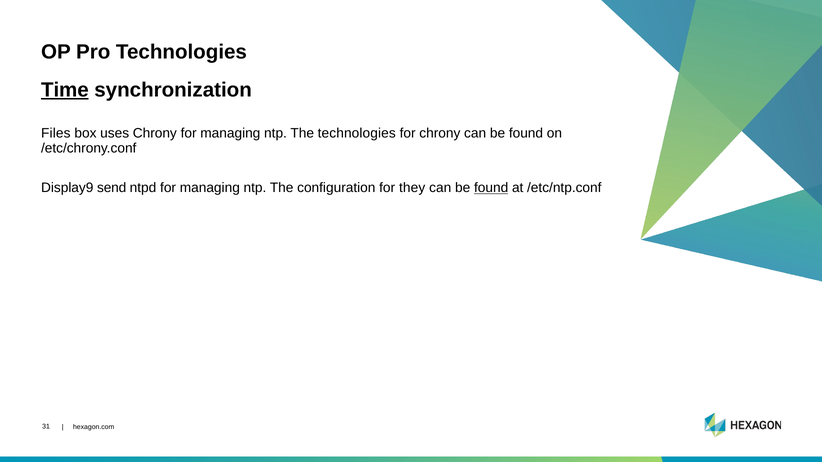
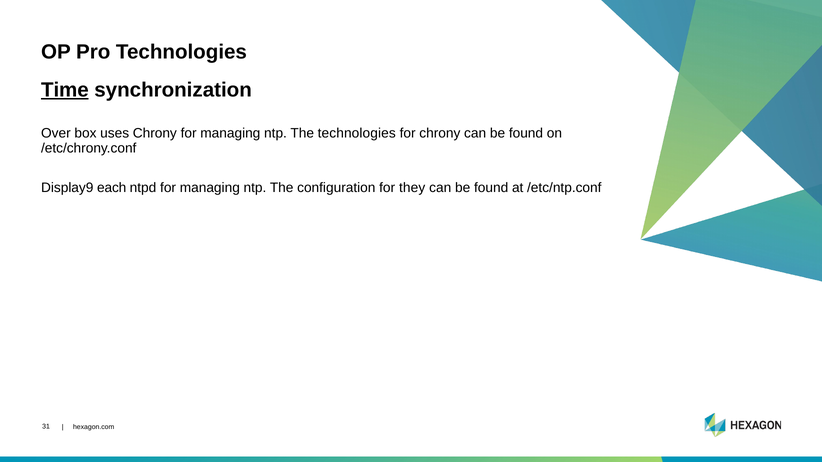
Files: Files -> Over
send: send -> each
found at (491, 188) underline: present -> none
